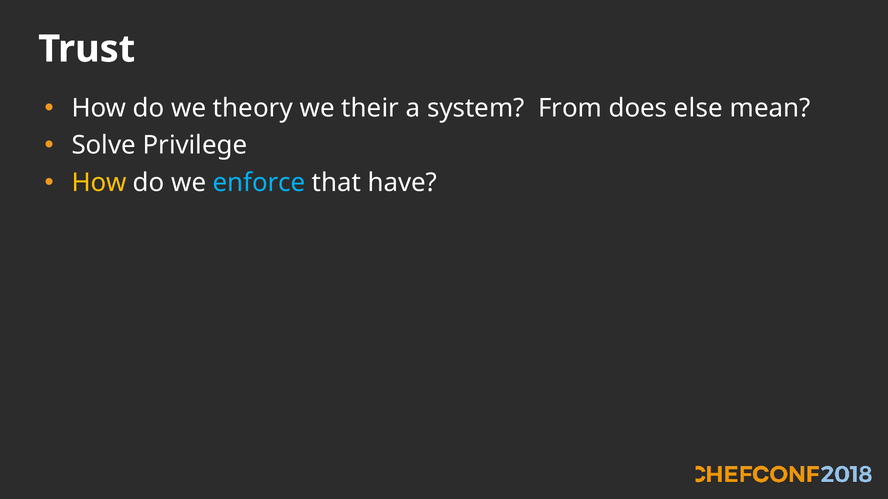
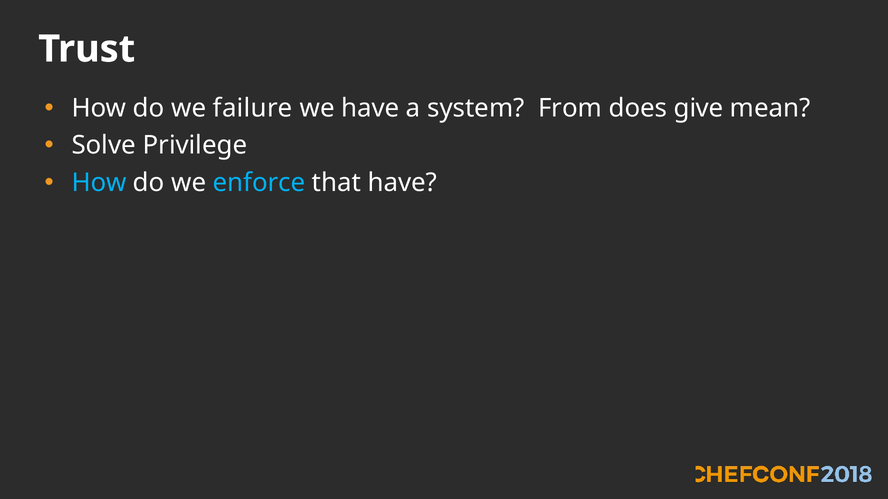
theory: theory -> failure
we their: their -> have
else: else -> give
How at (99, 183) colour: yellow -> light blue
